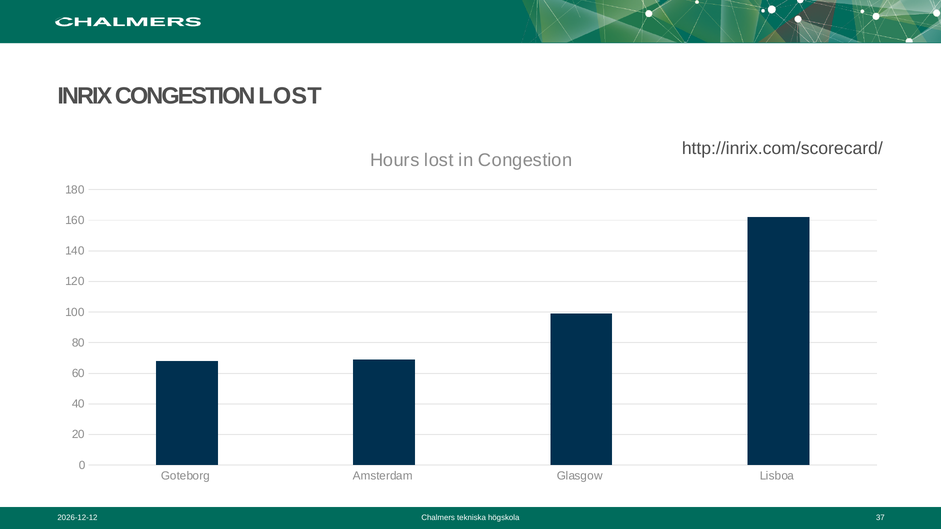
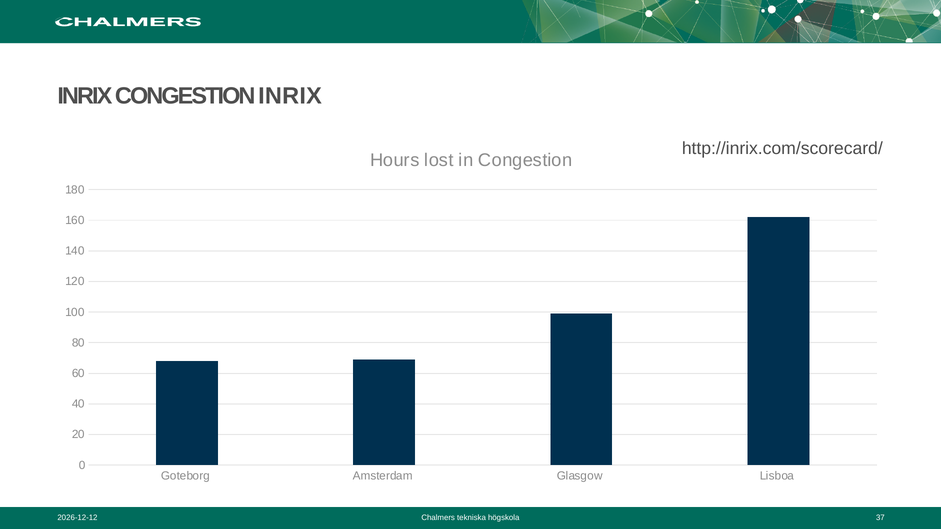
CONGESTION LOST: LOST -> INRIX
